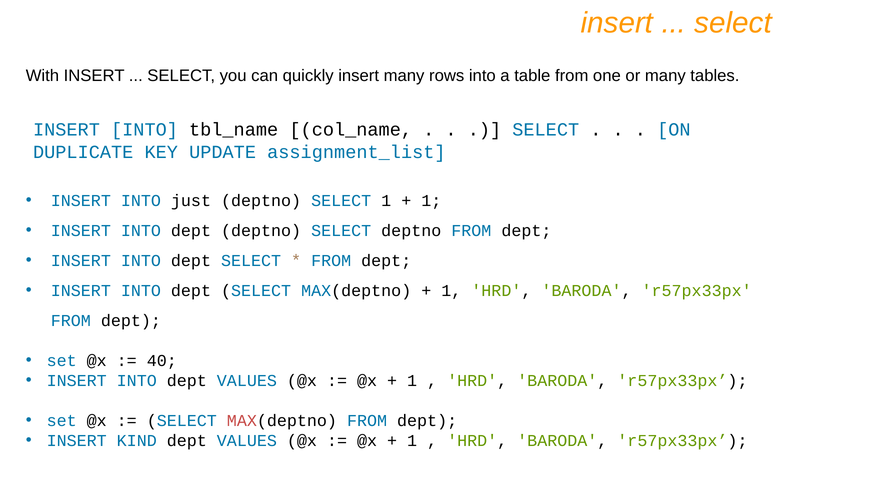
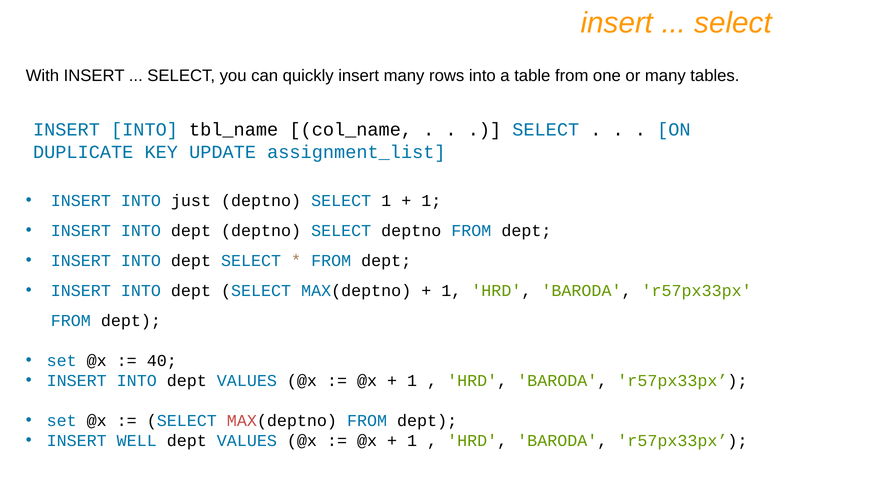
KIND: KIND -> WELL
